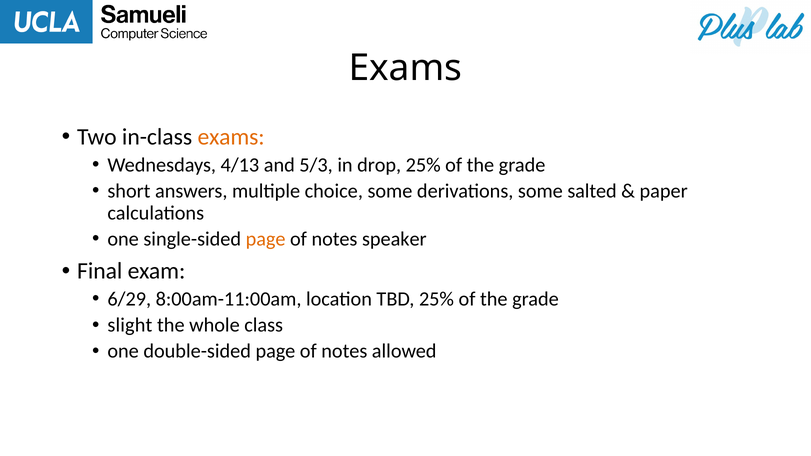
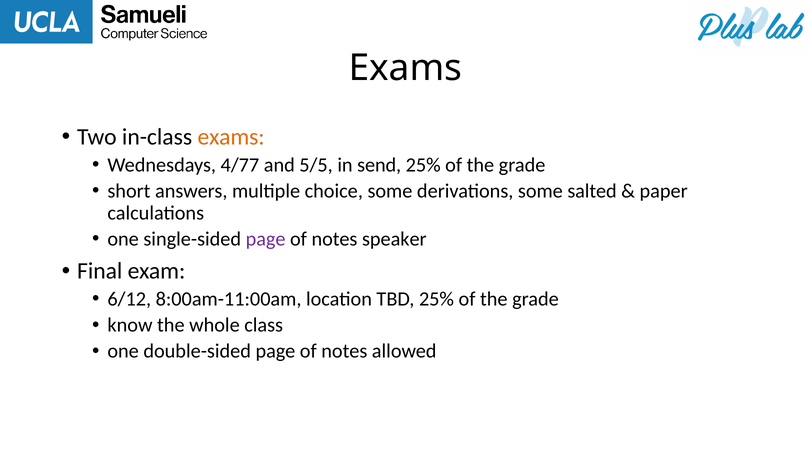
4/13: 4/13 -> 4/77
5/3: 5/3 -> 5/5
drop: drop -> send
page at (266, 239) colour: orange -> purple
6/29: 6/29 -> 6/12
slight: slight -> know
